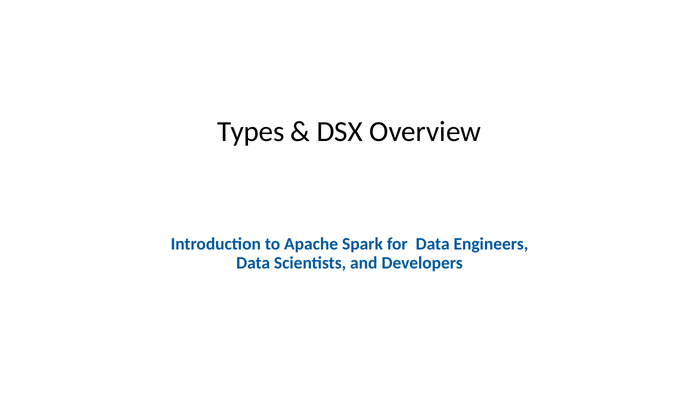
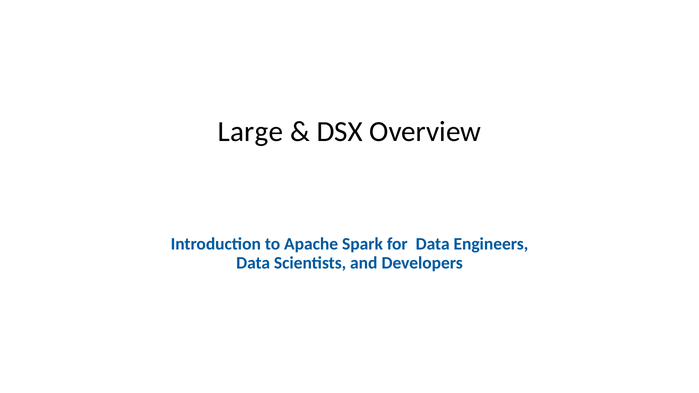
Types: Types -> Large
